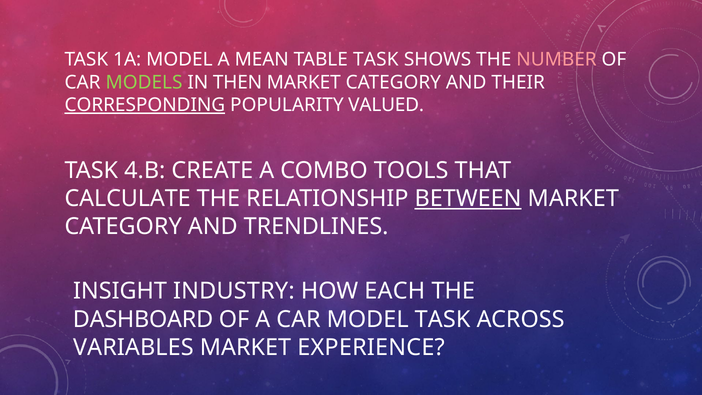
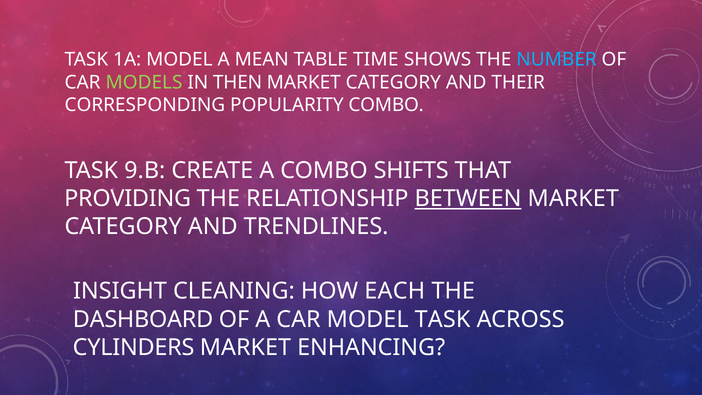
TABLE TASK: TASK -> TIME
NUMBER colour: pink -> light blue
CORRESPONDING underline: present -> none
POPULARITY VALUED: VALUED -> COMBO
4.B: 4.B -> 9.B
TOOLS: TOOLS -> SHIFTS
CALCULATE: CALCULATE -> PROVIDING
INDUSTRY: INDUSTRY -> CLEANING
VARIABLES: VARIABLES -> CYLINDERS
EXPERIENCE: EXPERIENCE -> ENHANCING
